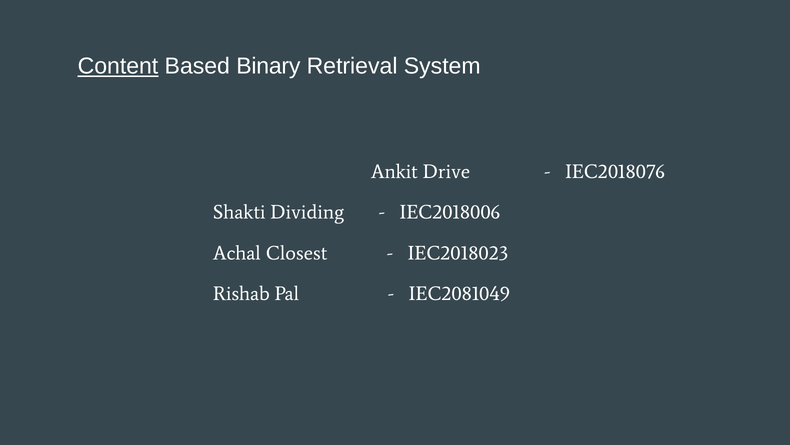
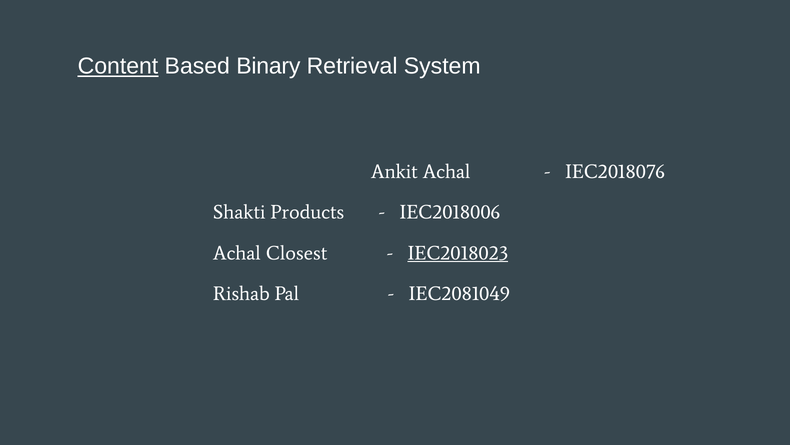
Ankit Drive: Drive -> Achal
Dividing: Dividing -> Products
IEC2018023 underline: none -> present
